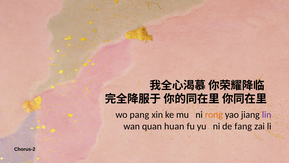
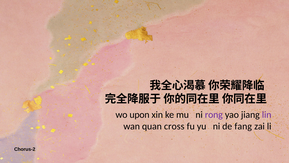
pang: pang -> upon
rong colour: orange -> purple
huan: huan -> cross
